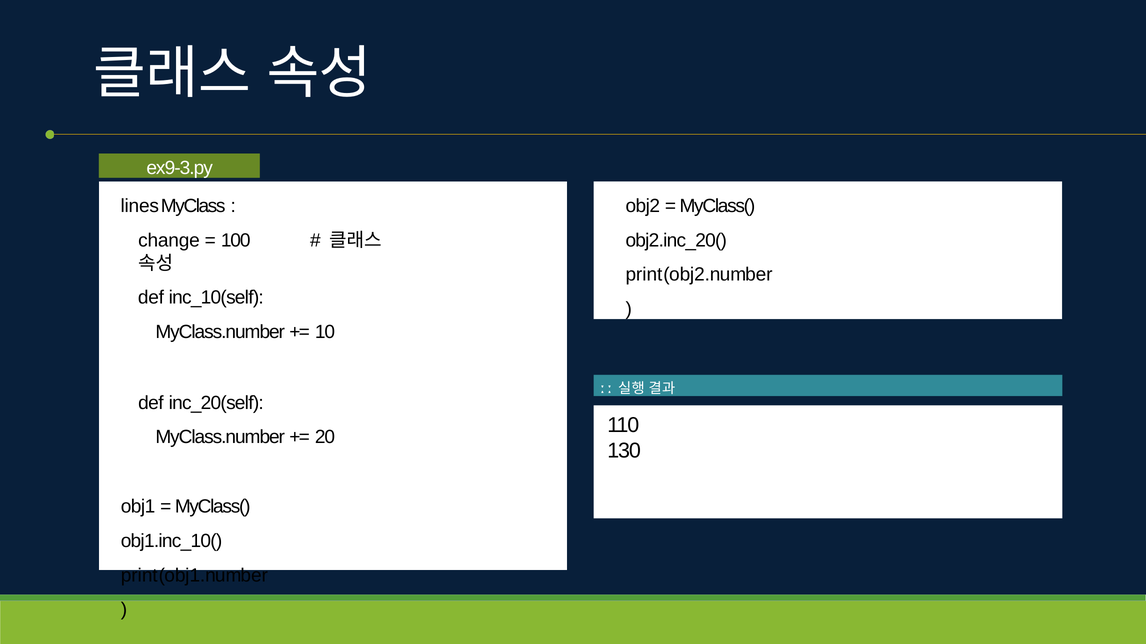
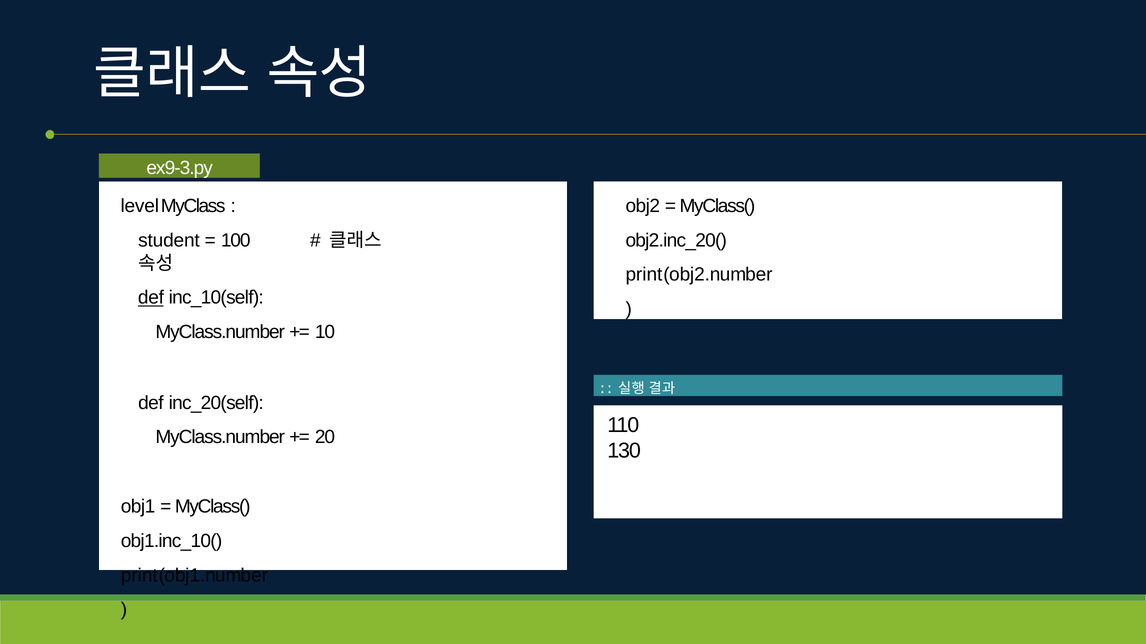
lines: lines -> level
change: change -> student
def at (151, 298) underline: none -> present
